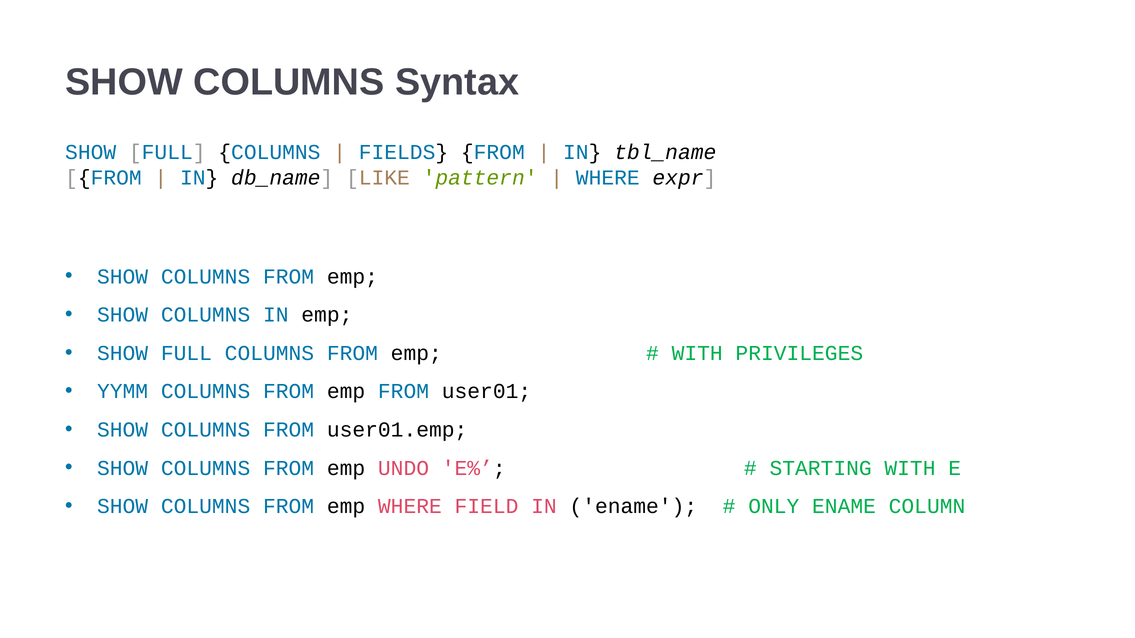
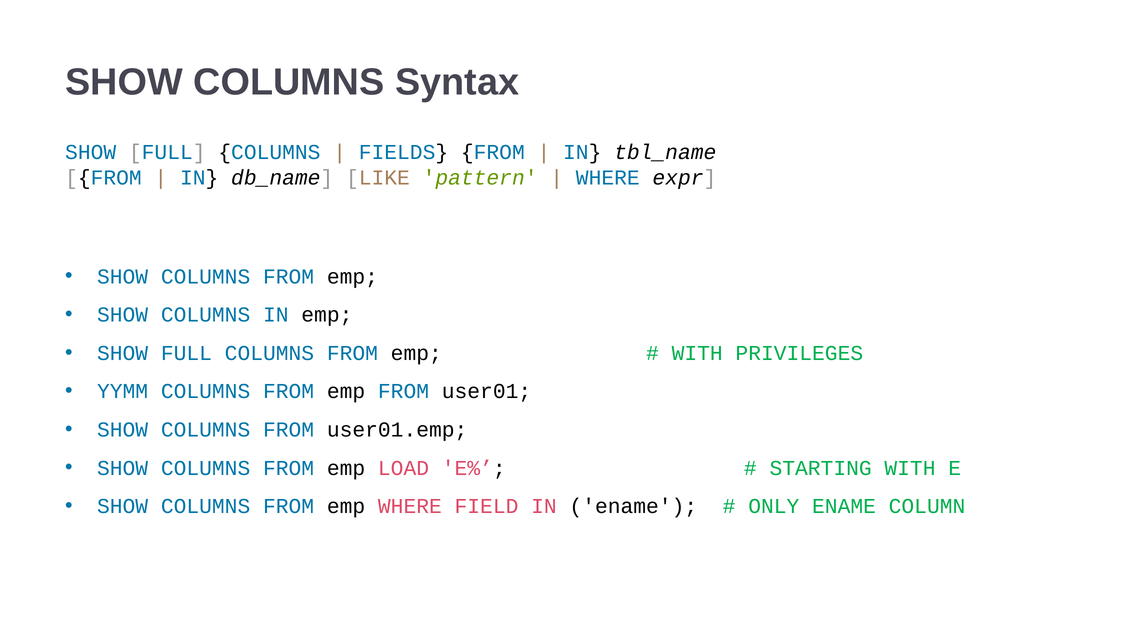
UNDO: UNDO -> LOAD
